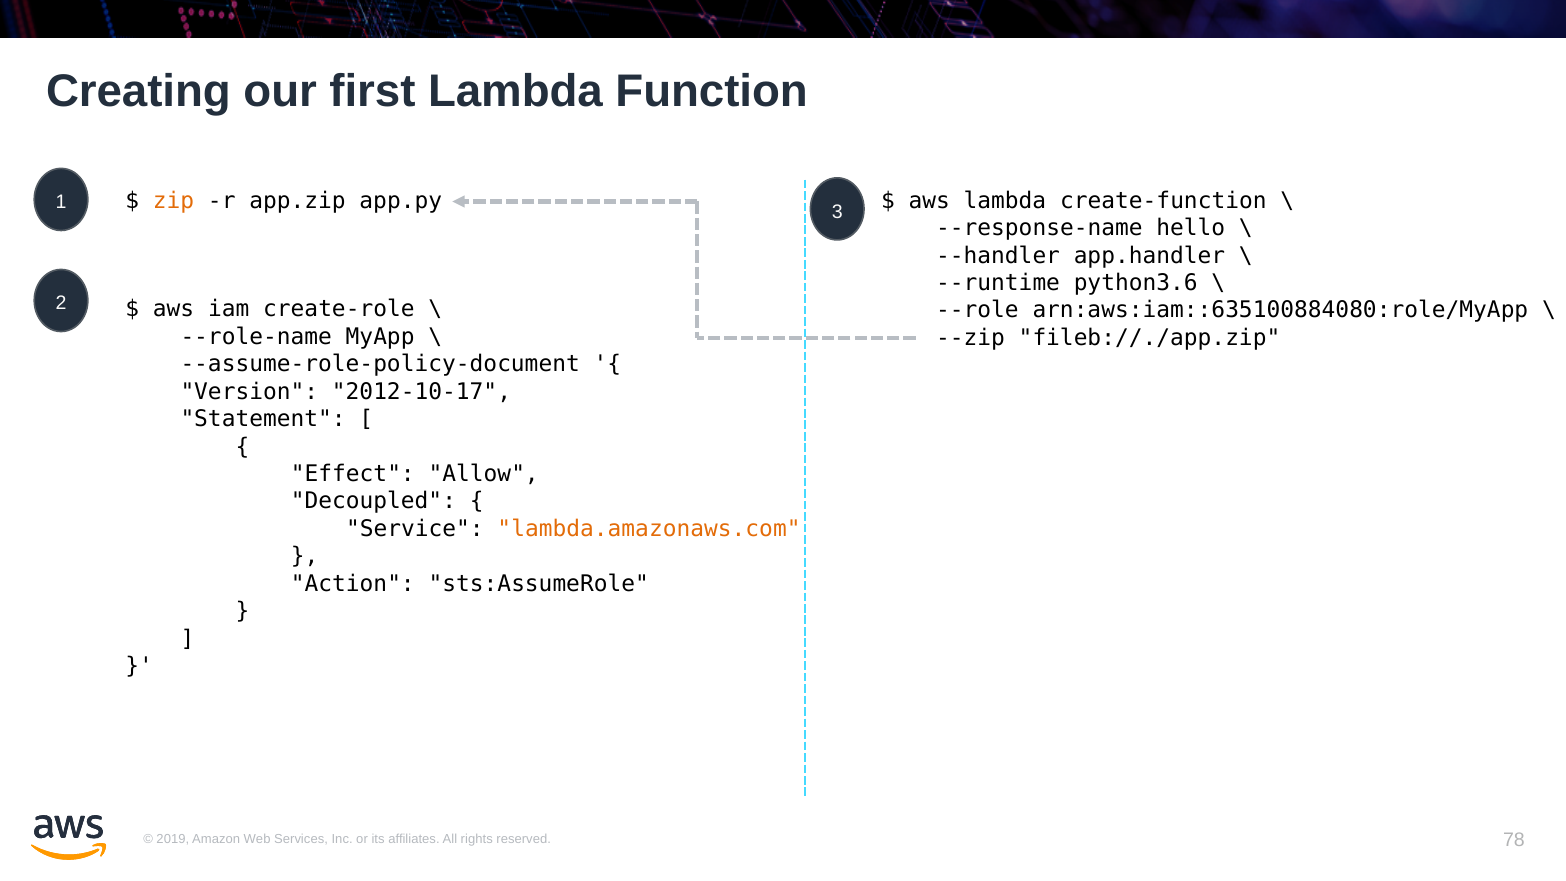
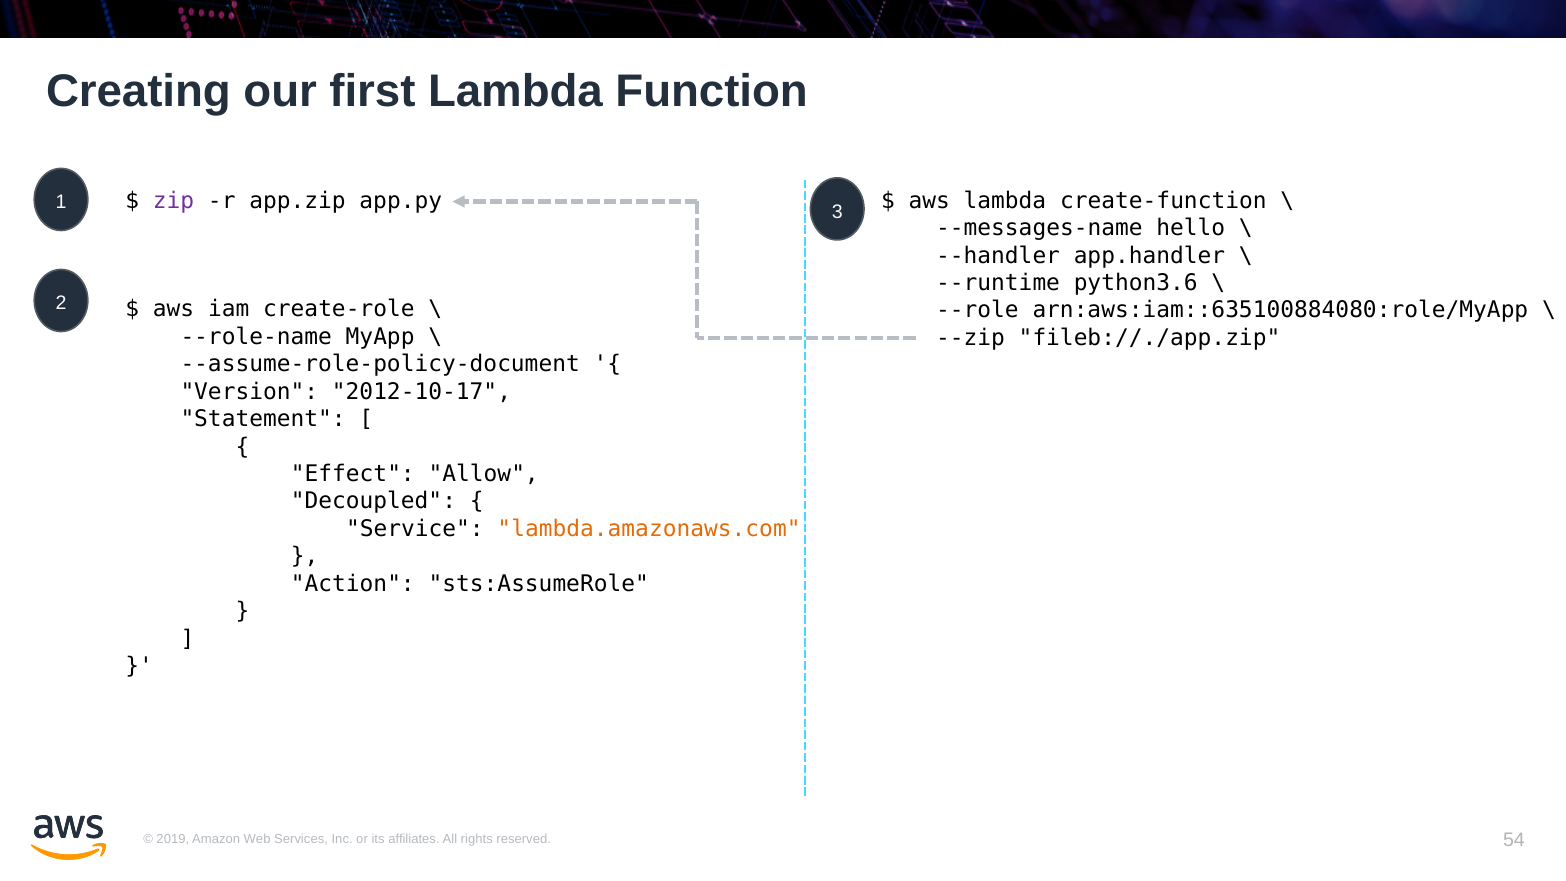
zip colour: orange -> purple
--response-name: --response-name -> --messages-name
78: 78 -> 54
